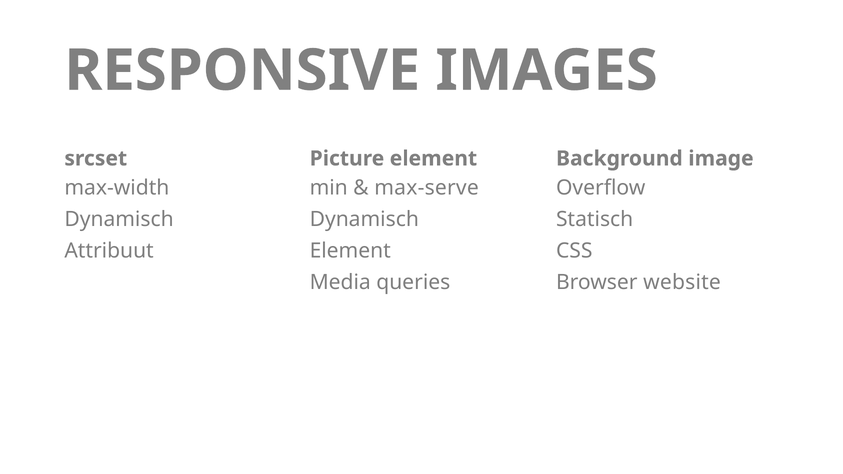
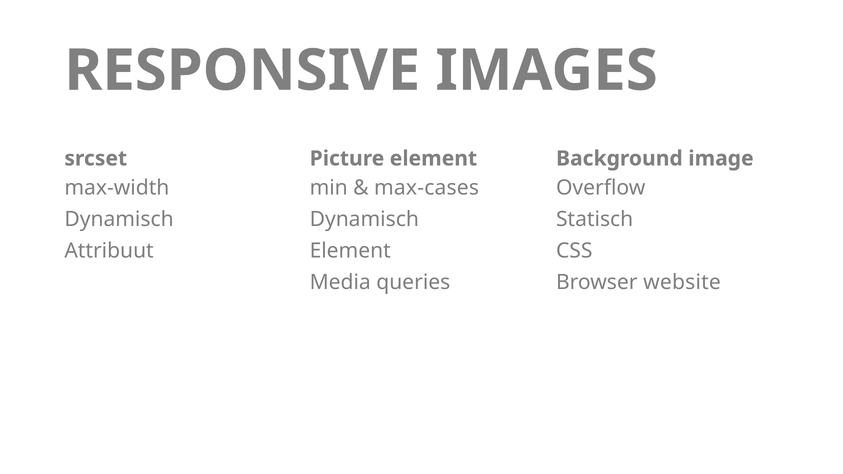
max-serve: max-serve -> max-cases
